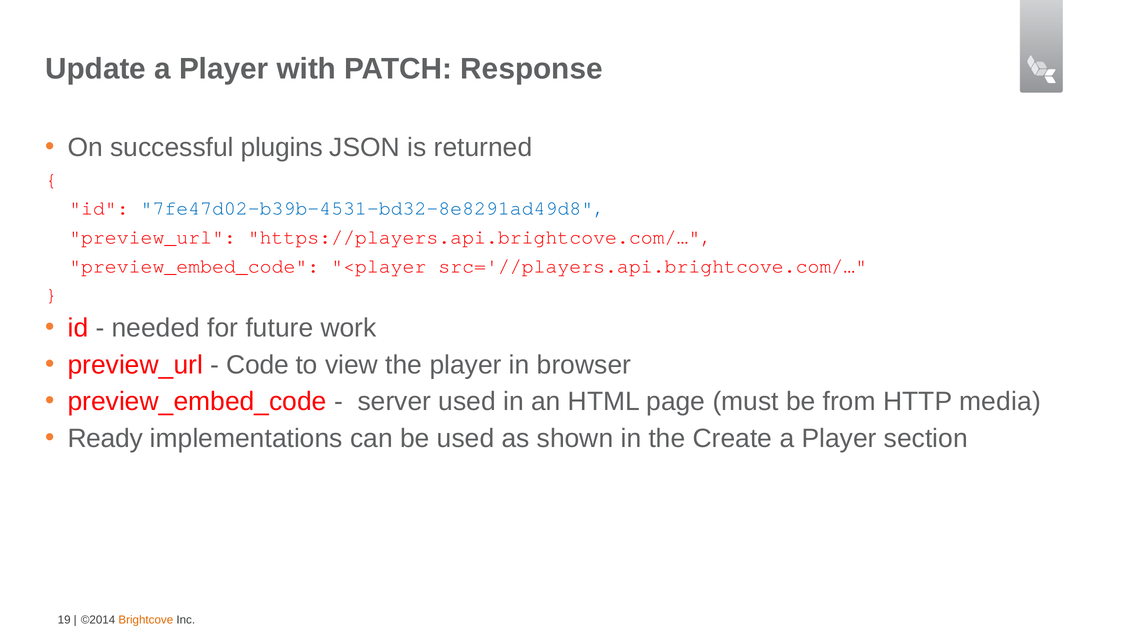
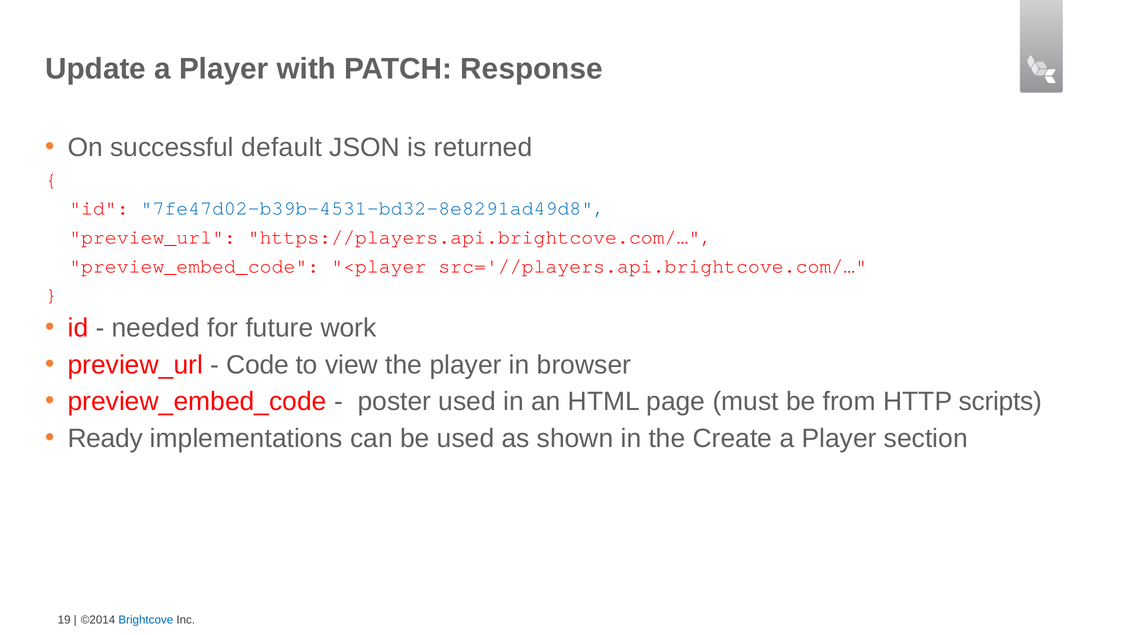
plugins: plugins -> default
server: server -> poster
media: media -> scripts
Brightcove colour: orange -> blue
